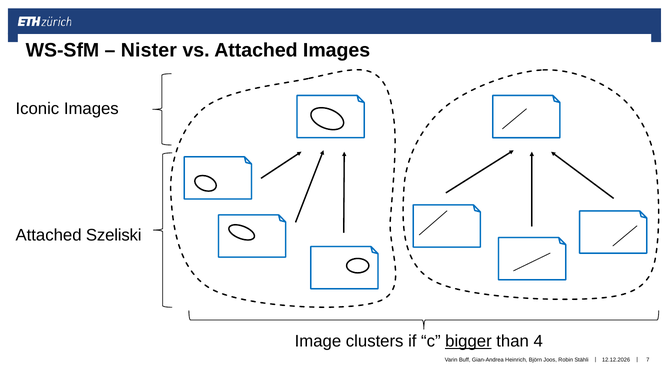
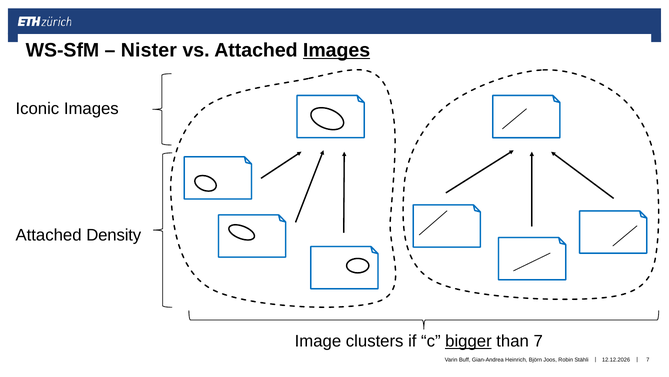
Images at (337, 50) underline: none -> present
Szeliski: Szeliski -> Density
than 4: 4 -> 7
